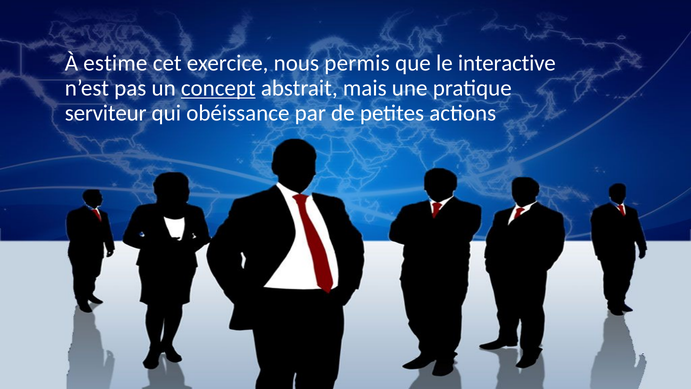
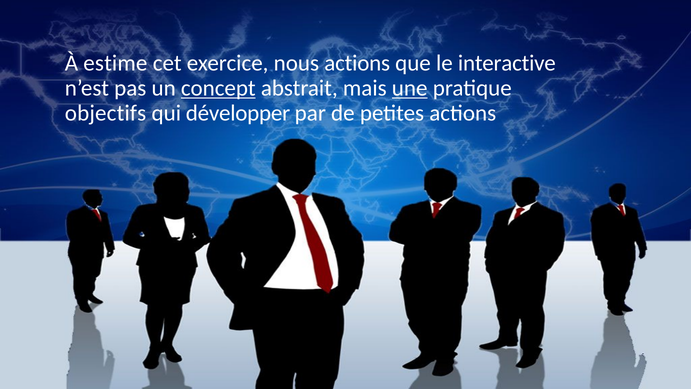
nous permis: permis -> actions
une underline: none -> present
serviteur: serviteur -> objectifs
obéissance: obéissance -> développer
